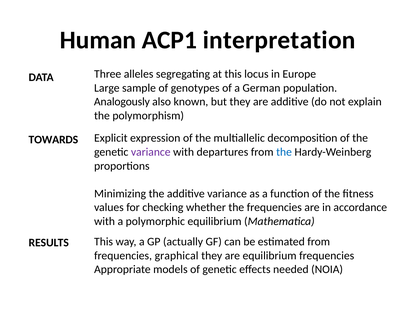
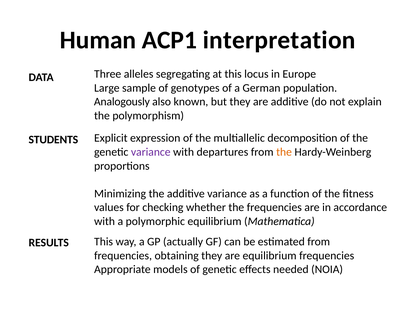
TOWARDS: TOWARDS -> STUDENTS
the at (284, 152) colour: blue -> orange
graphical: graphical -> obtaining
